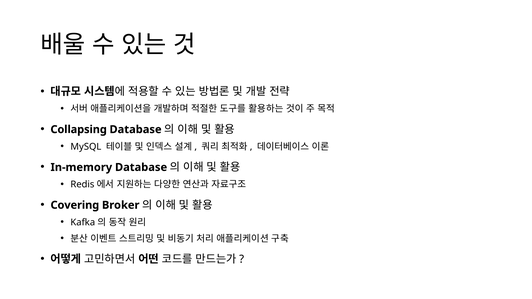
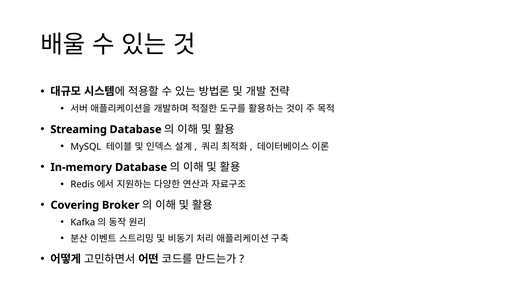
Collapsing: Collapsing -> Streaming
